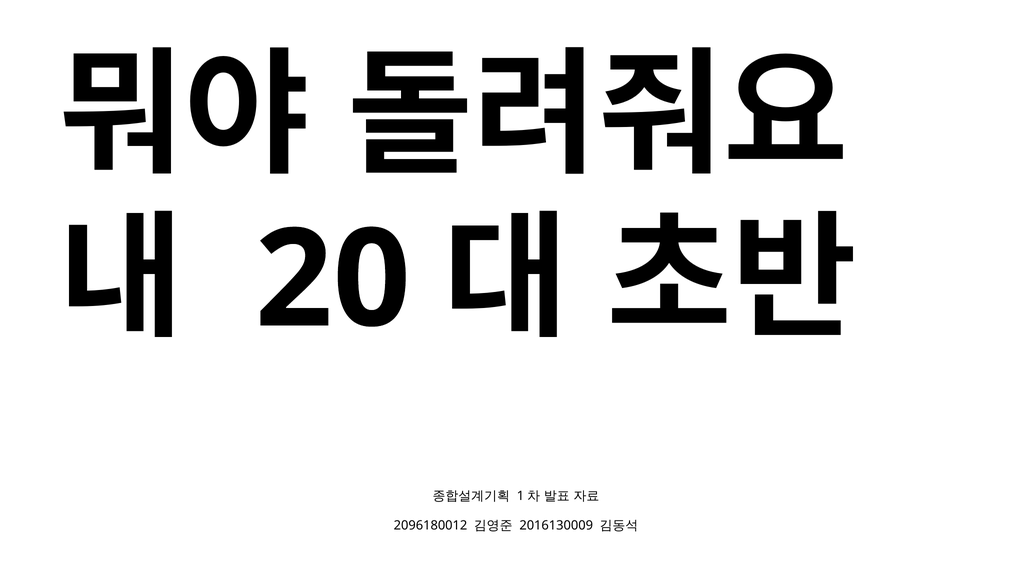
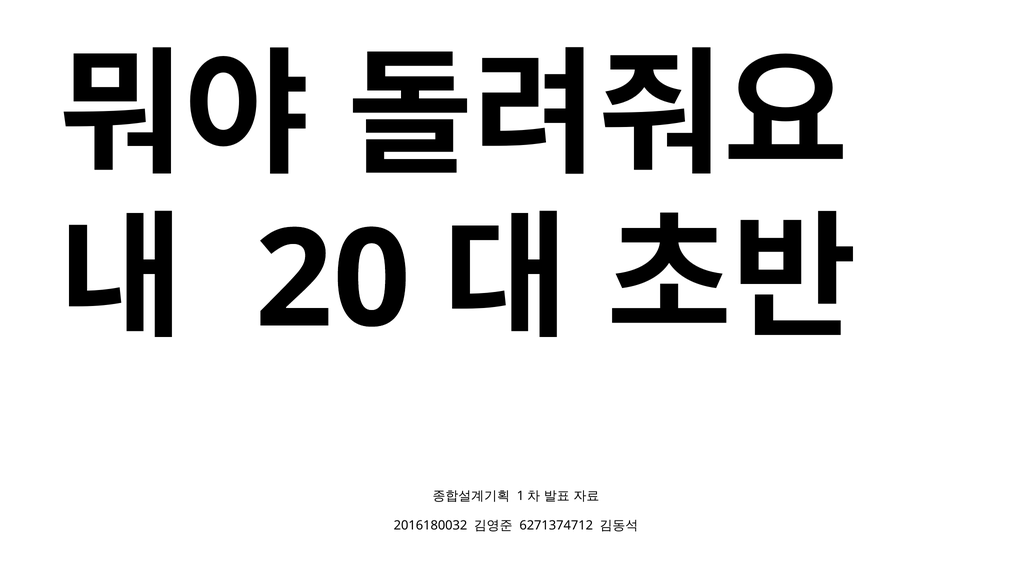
2096180012: 2096180012 -> 2016180032
2016130009: 2016130009 -> 6271374712
